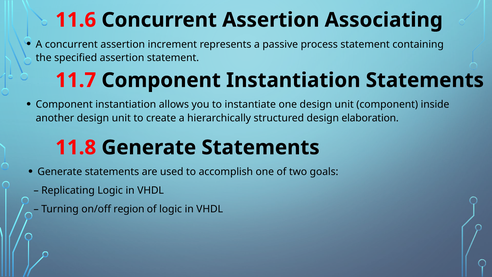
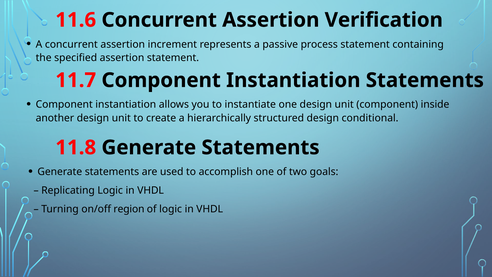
Associating: Associating -> Verification
elaboration: elaboration -> conditional
